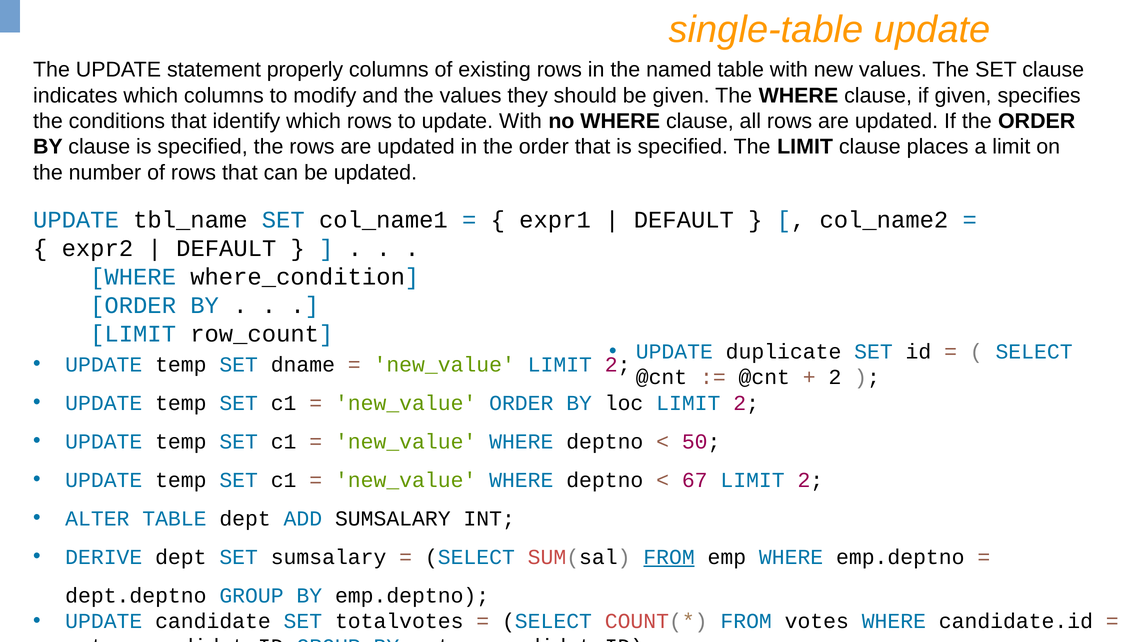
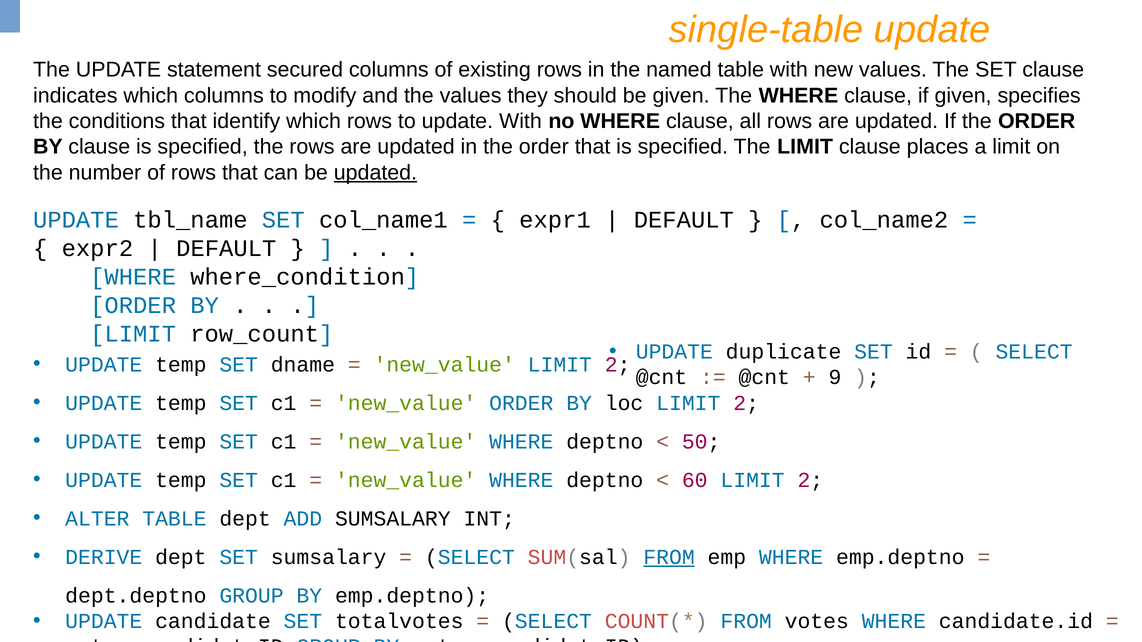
properly: properly -> secured
updated at (375, 173) underline: none -> present
2 at (835, 378): 2 -> 9
67: 67 -> 60
